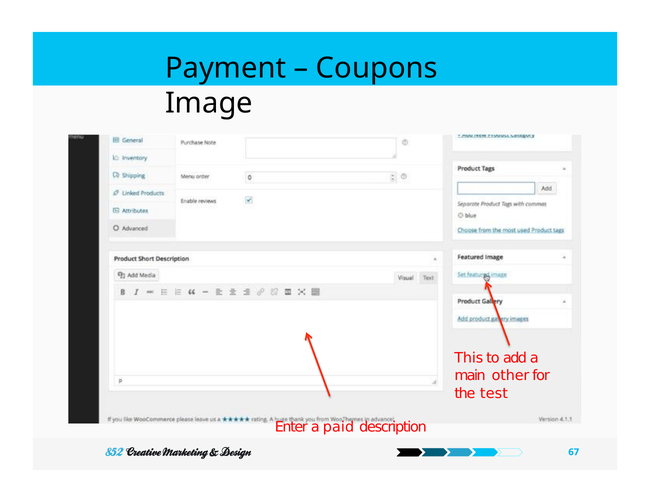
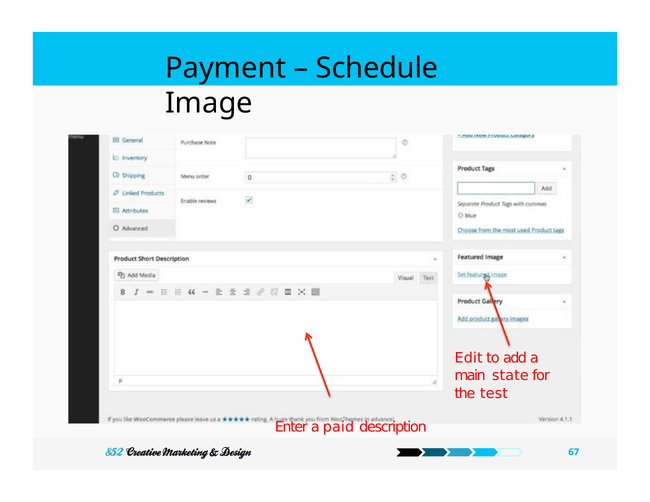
Coupons: Coupons -> Schedule
This: This -> Edit
other: other -> state
